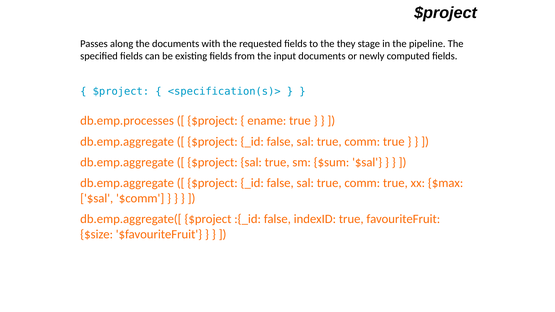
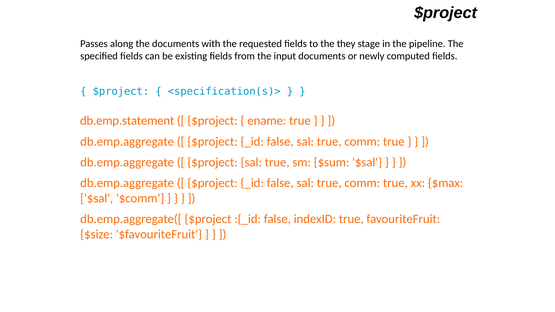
db.emp.processes: db.emp.processes -> db.emp.statement
